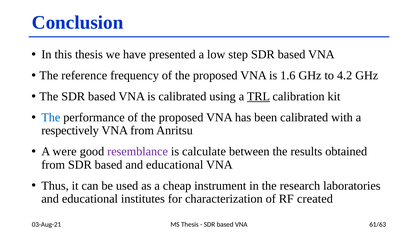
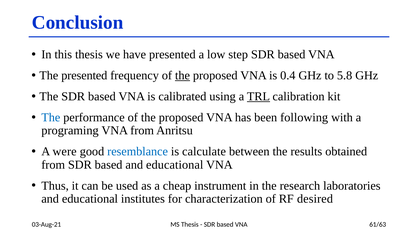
The reference: reference -> presented
the at (182, 76) underline: none -> present
1.6: 1.6 -> 0.4
4.2: 4.2 -> 5.8
been calibrated: calibrated -> following
respectively: respectively -> programing
resemblance colour: purple -> blue
created: created -> desired
